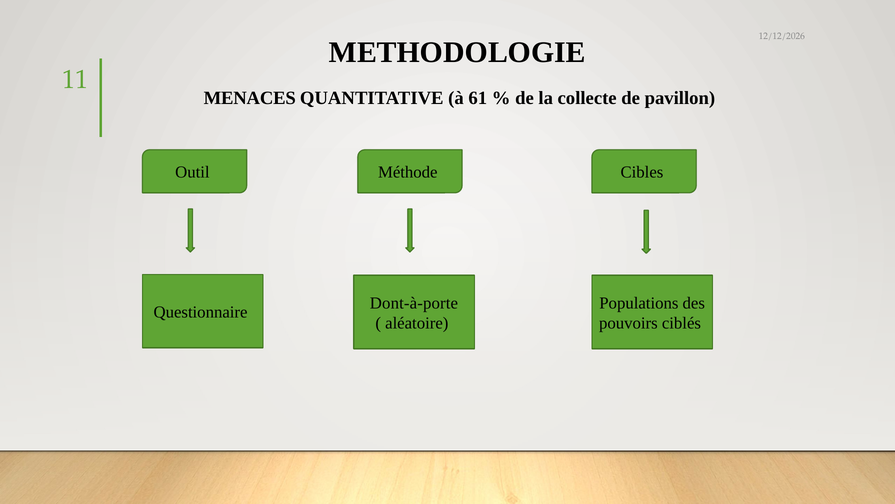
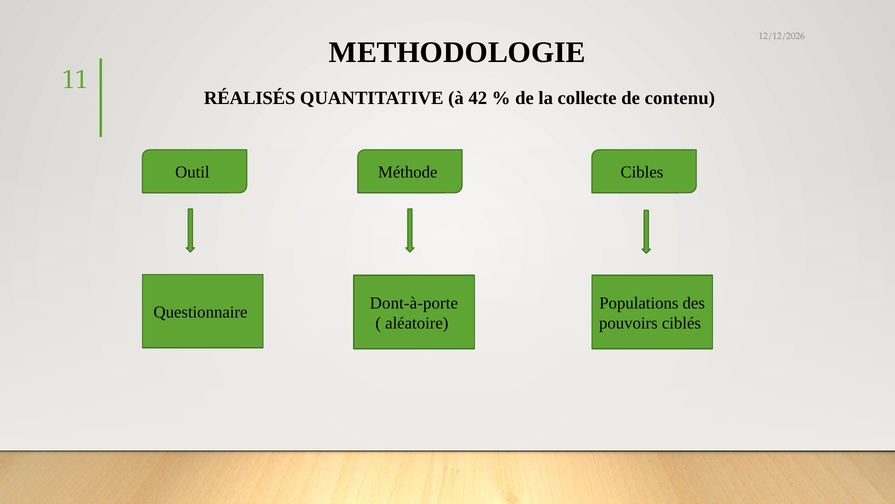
MENACES: MENACES -> RÉALISÉS
61: 61 -> 42
pavillon: pavillon -> contenu
